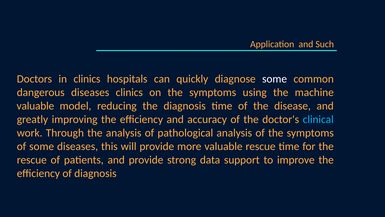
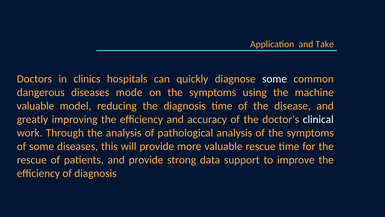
Such: Such -> Take
diseases clinics: clinics -> mode
clinical colour: light blue -> white
